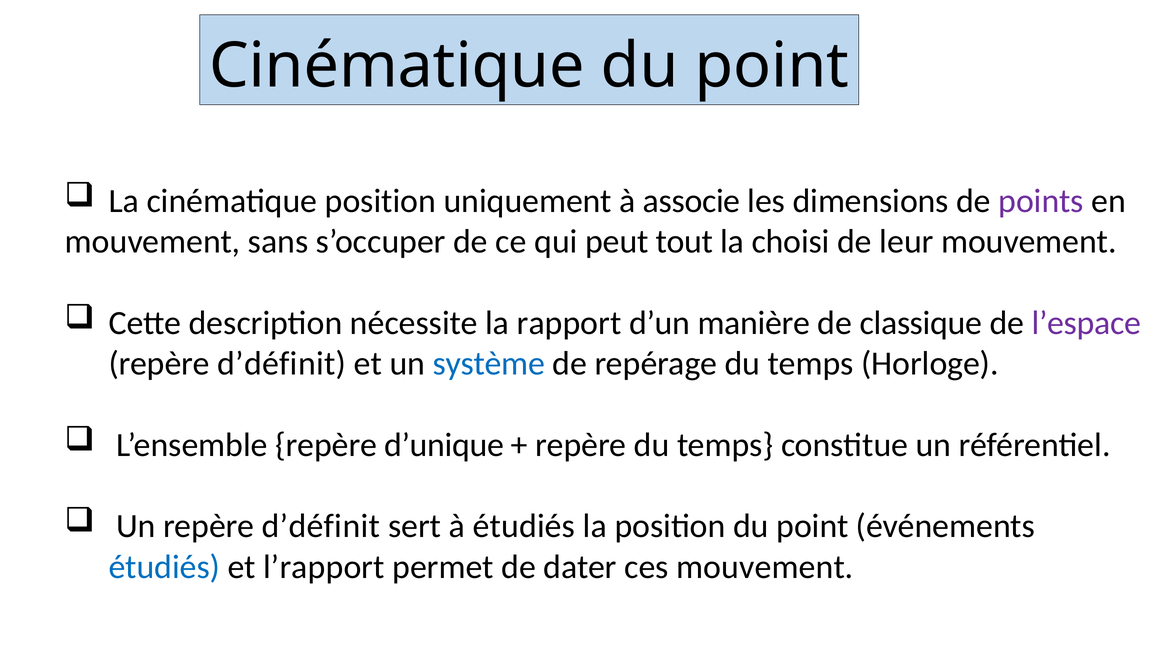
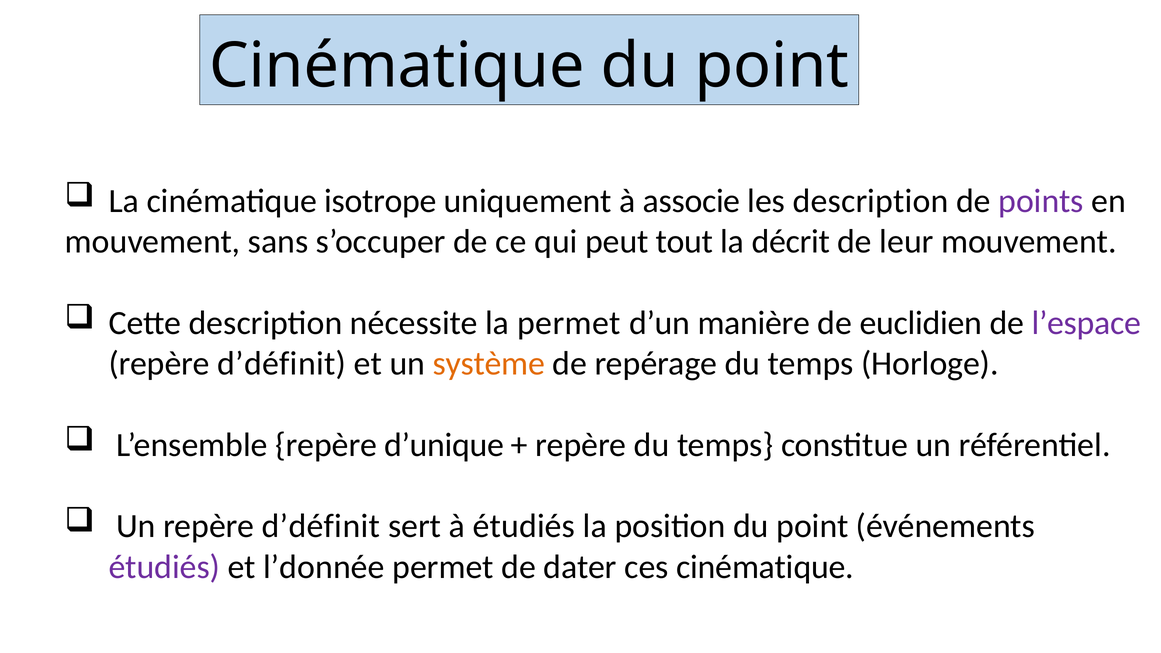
cinématique position: position -> isotrope
les dimensions: dimensions -> description
choisi: choisi -> décrit
la rapport: rapport -> permet
classique: classique -> euclidien
système colour: blue -> orange
étudiés at (164, 567) colour: blue -> purple
l’rapport: l’rapport -> l’donnée
ces mouvement: mouvement -> cinématique
